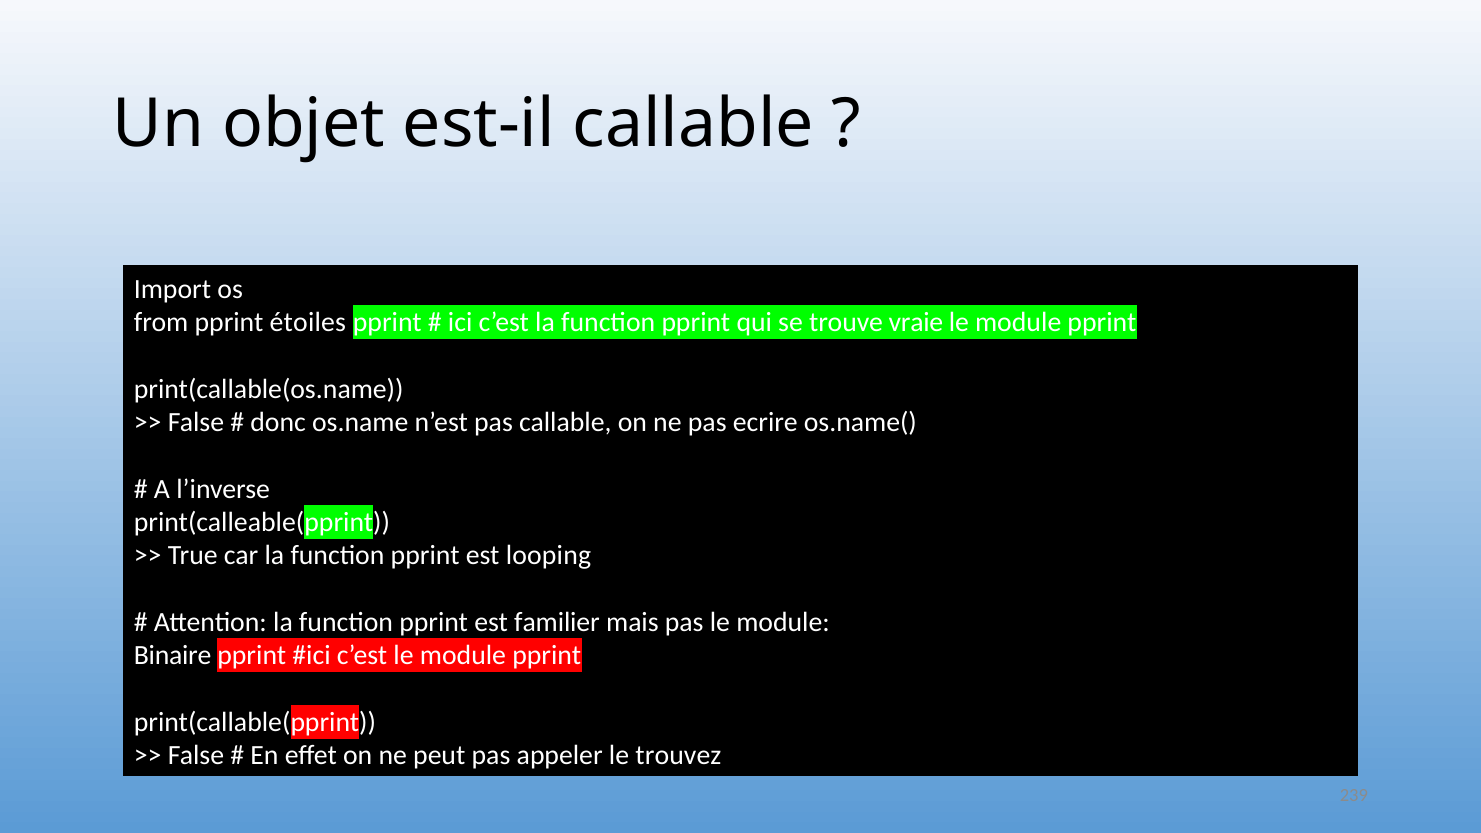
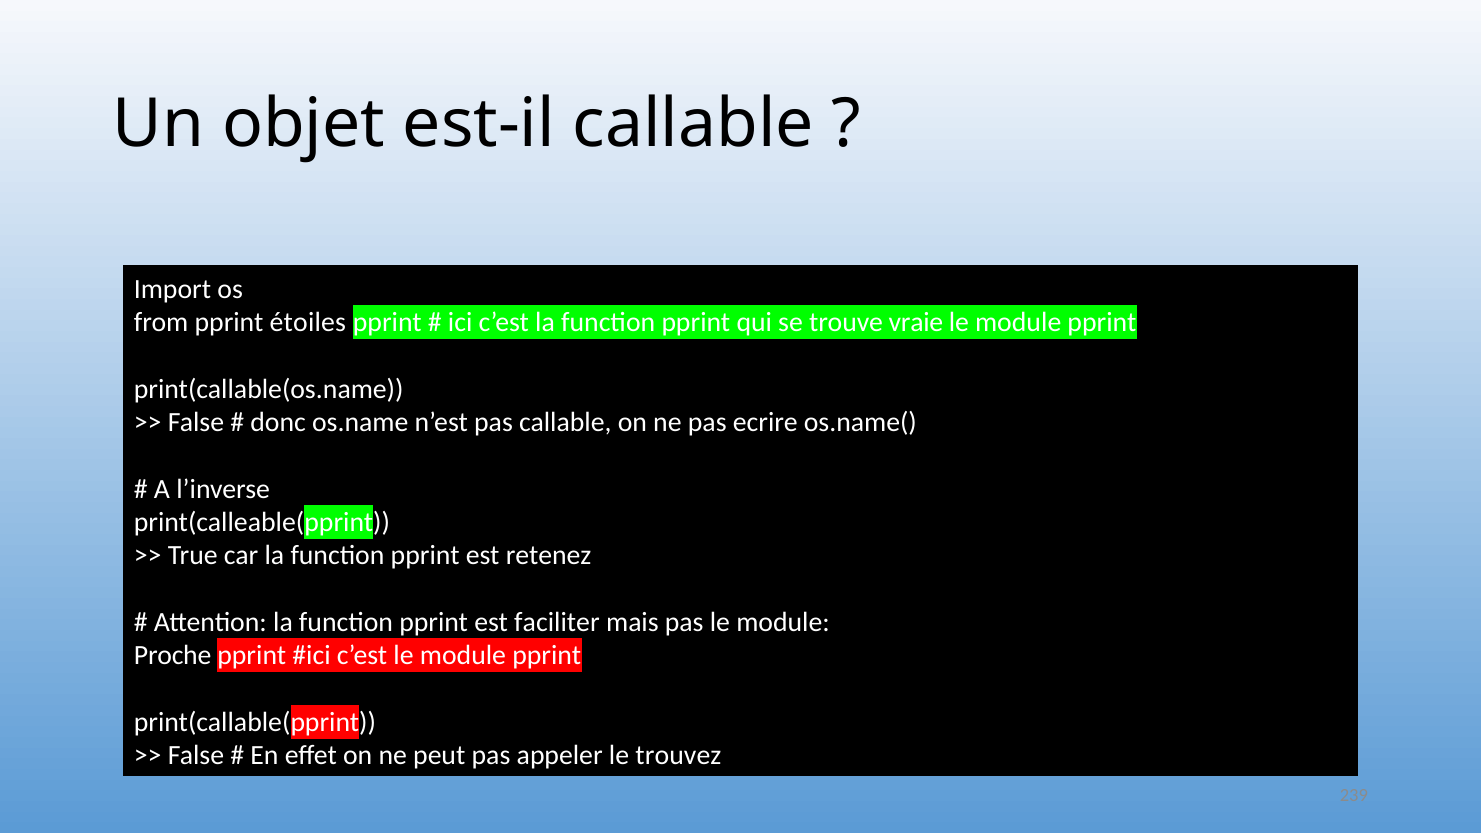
looping: looping -> retenez
familier: familier -> faciliter
Binaire: Binaire -> Proche
